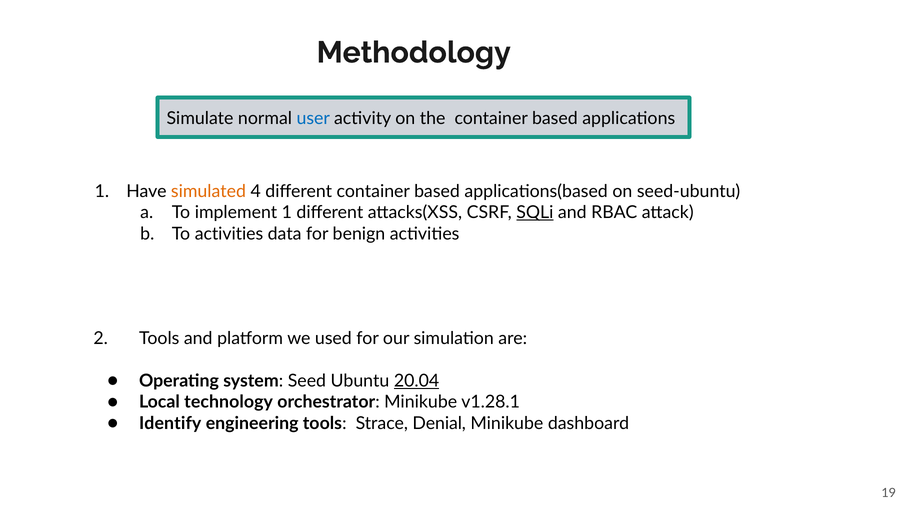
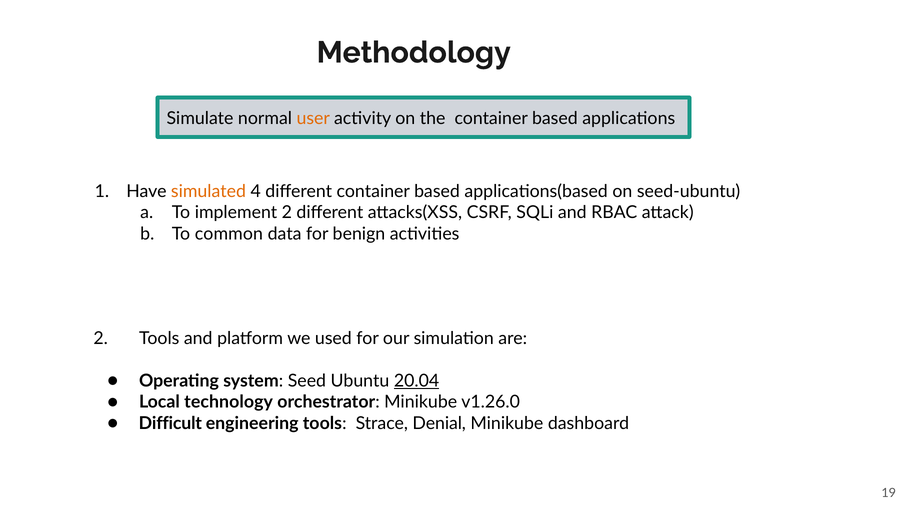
user colour: blue -> orange
implement 1: 1 -> 2
SQLi underline: present -> none
To activities: activities -> common
v1.28.1: v1.28.1 -> v1.26.0
Identify: Identify -> Difficult
